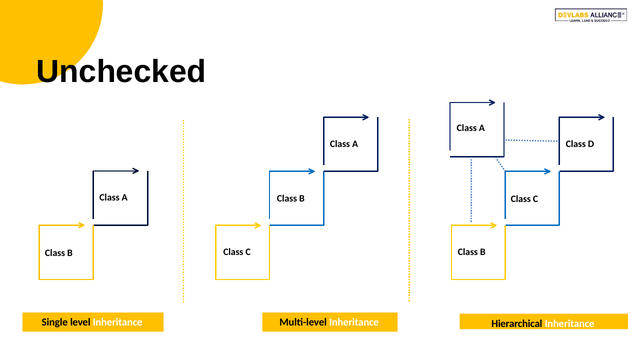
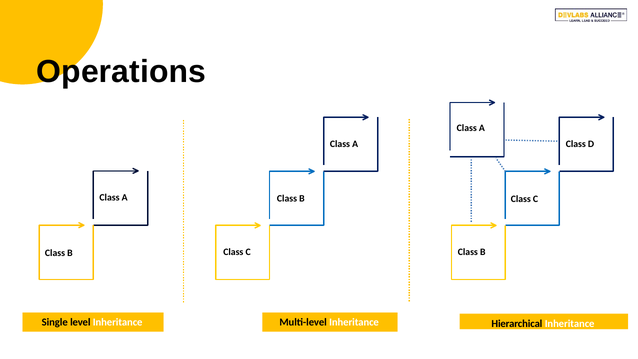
Unchecked: Unchecked -> Operations
